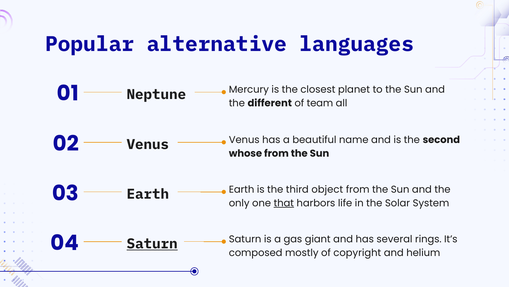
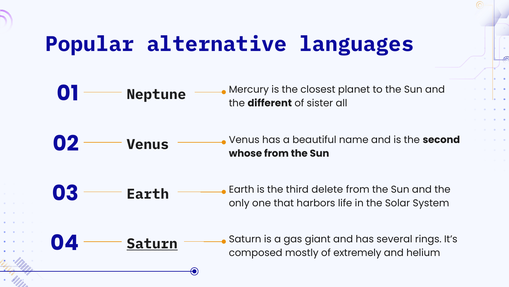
team: team -> sister
object: object -> delete
that underline: present -> none
copyright: copyright -> extremely
